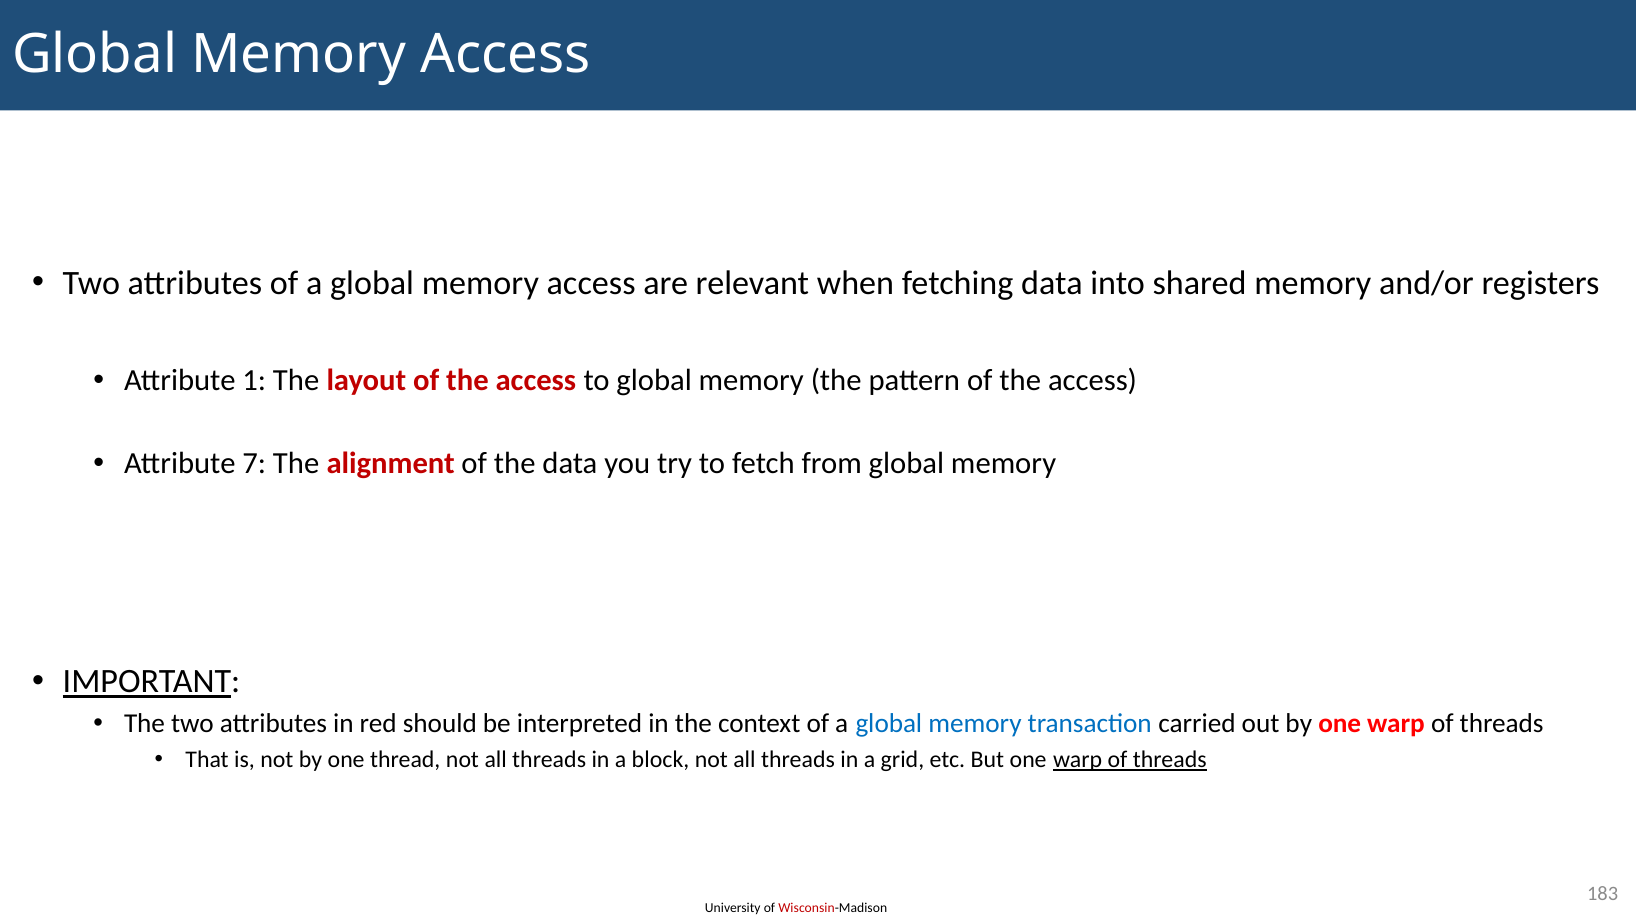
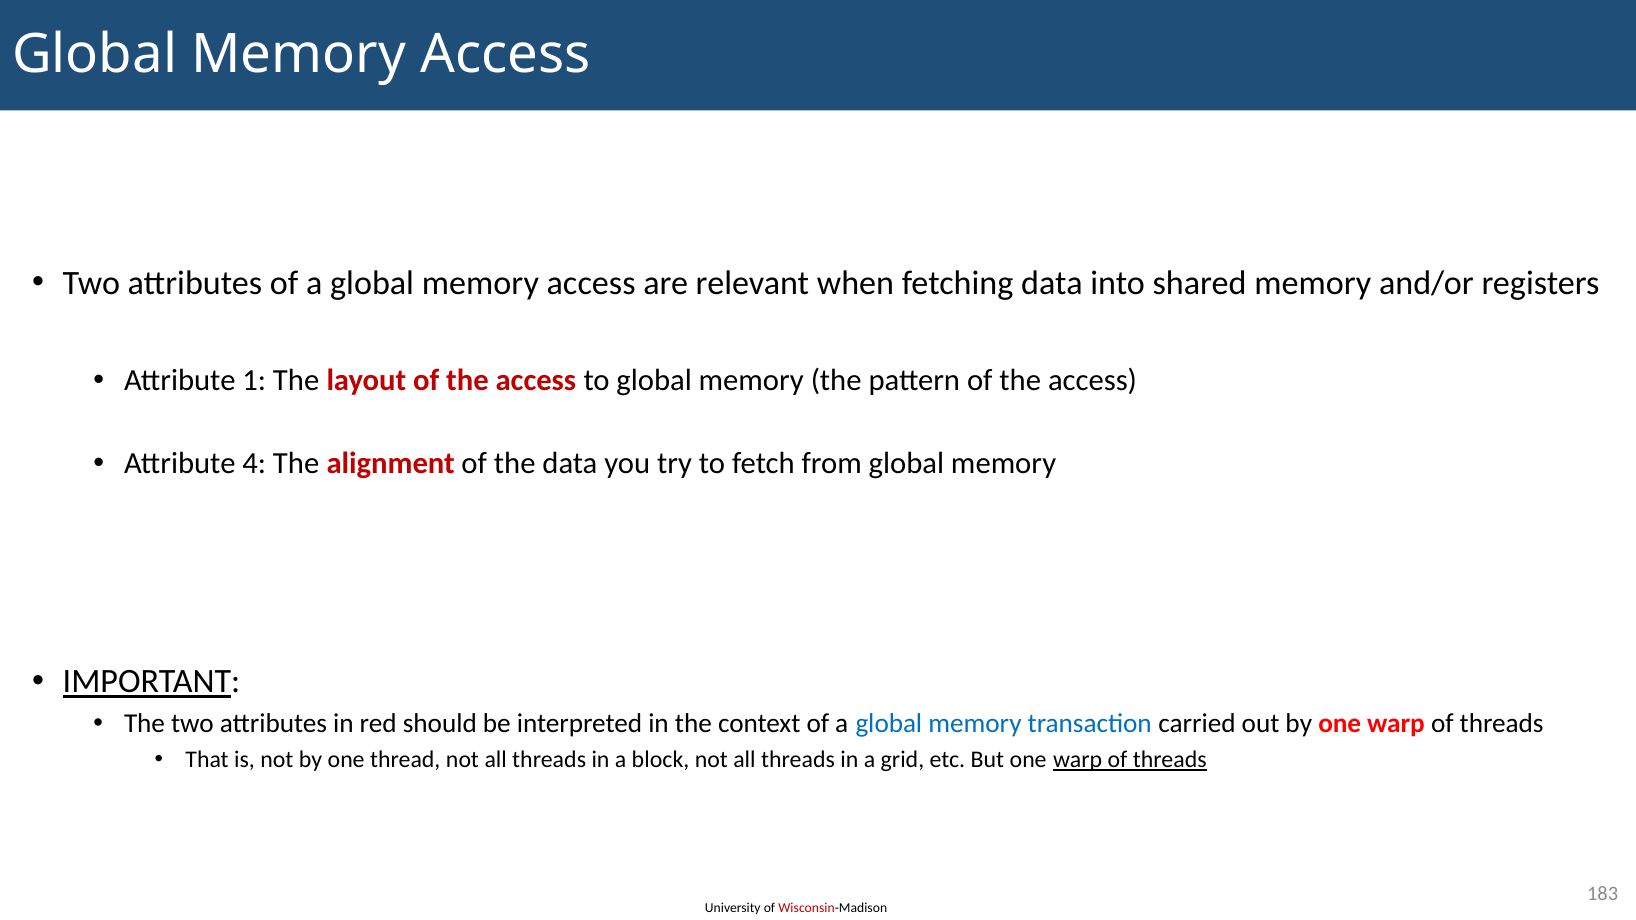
7: 7 -> 4
